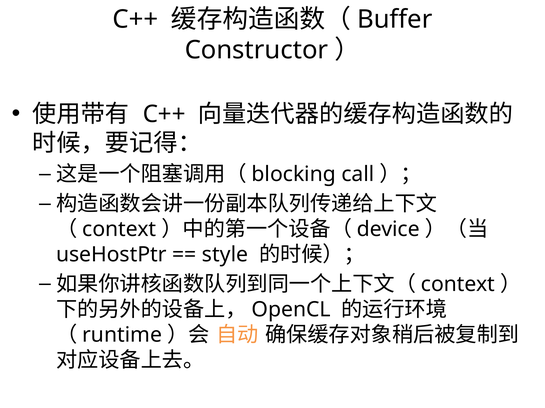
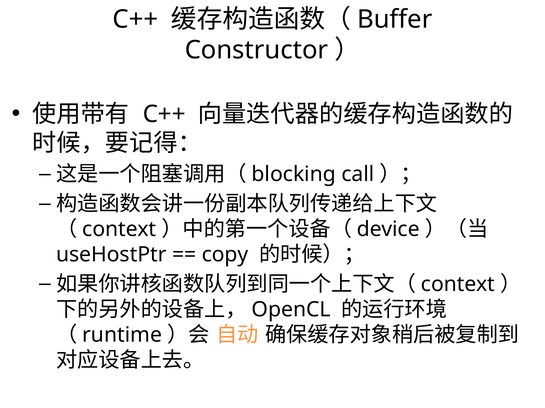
style: style -> copy
